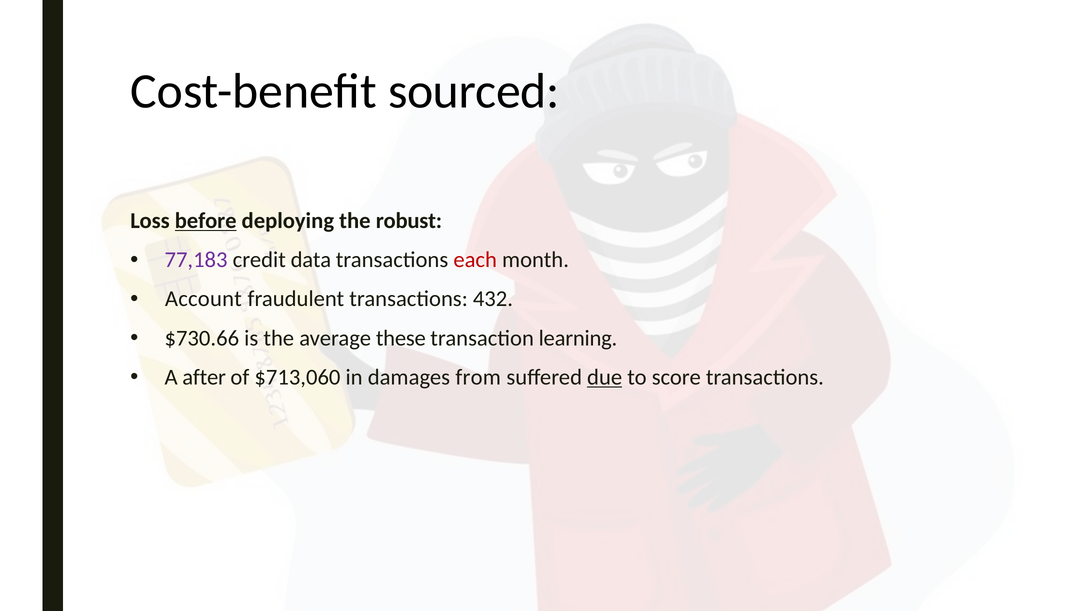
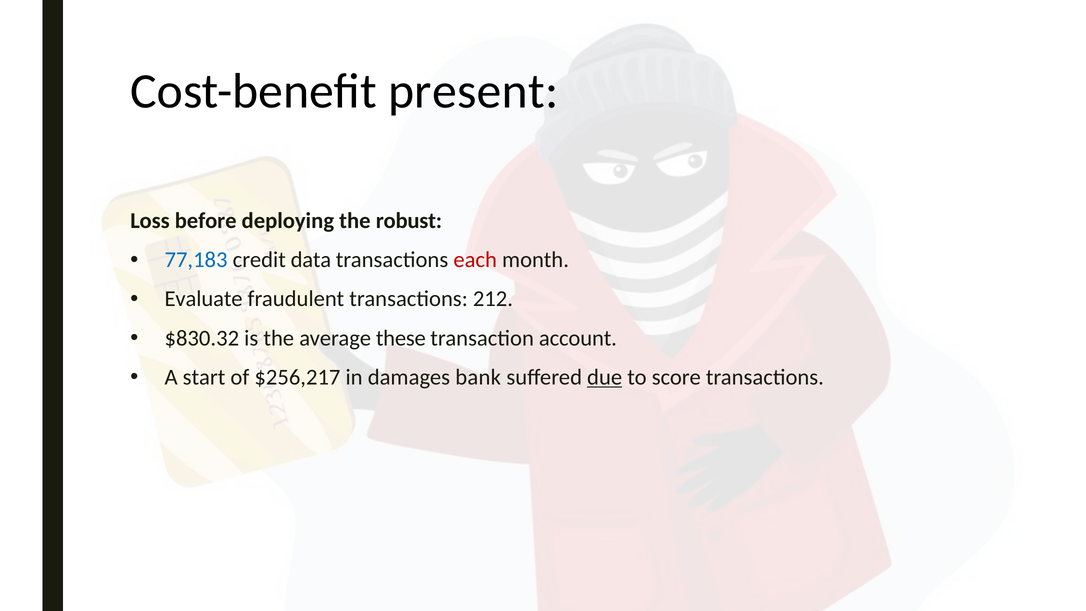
sourced: sourced -> present
before underline: present -> none
77,183 colour: purple -> blue
Account: Account -> Evaluate
432: 432 -> 212
$730.66: $730.66 -> $830.32
learning: learning -> account
after: after -> start
$713,060: $713,060 -> $256,217
from: from -> bank
